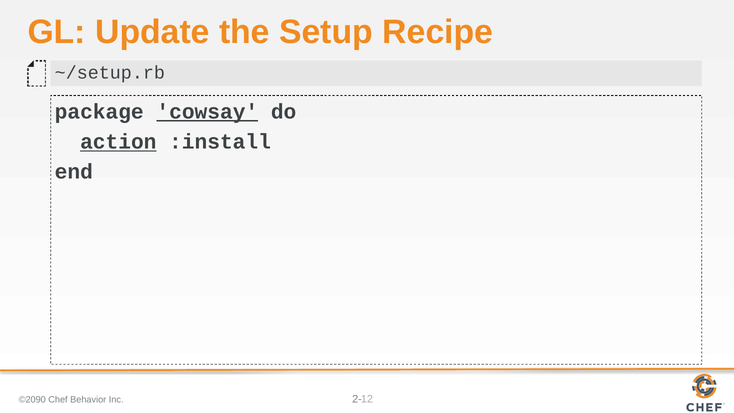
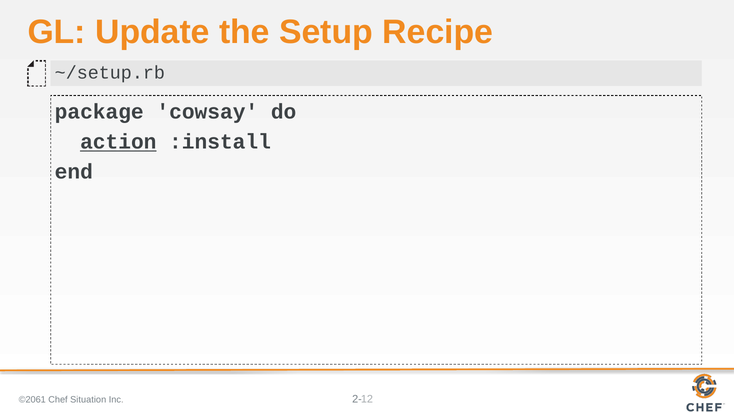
cowsay underline: present -> none
©2090: ©2090 -> ©2061
Behavior: Behavior -> Situation
